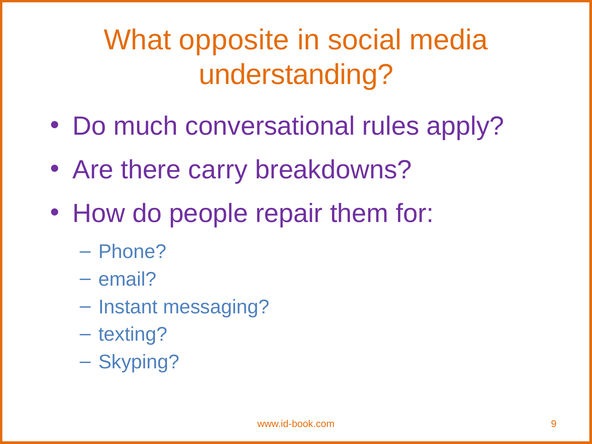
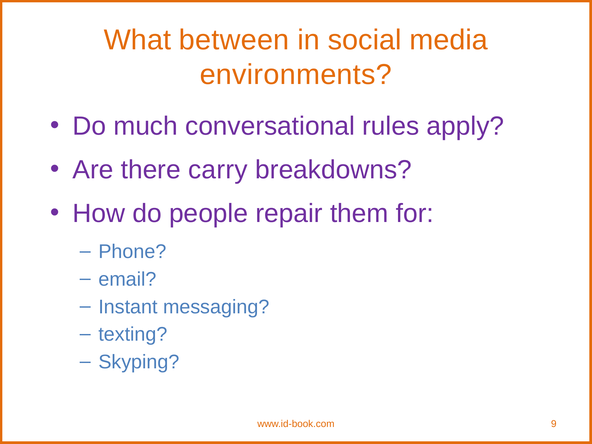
opposite: opposite -> between
understanding: understanding -> environments
